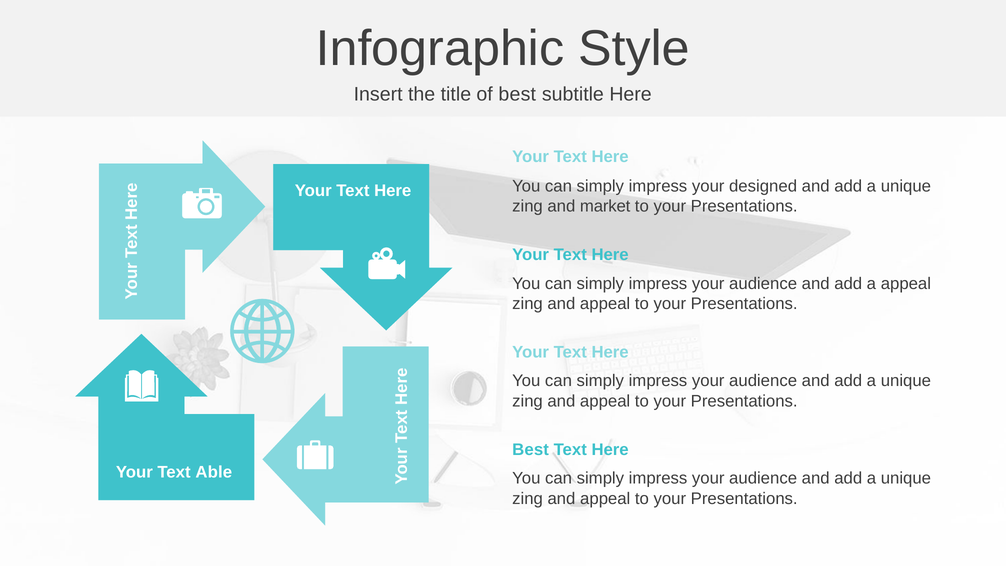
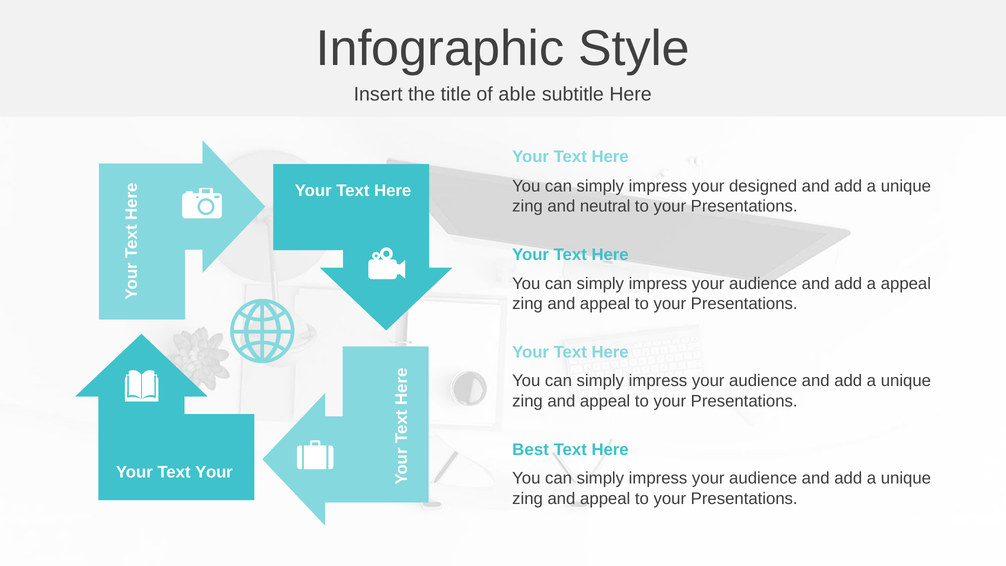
of best: best -> able
market: market -> neutral
Text Able: Able -> Your
